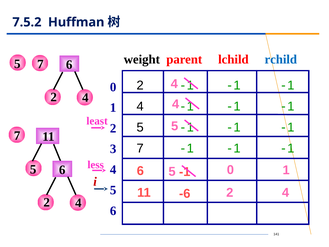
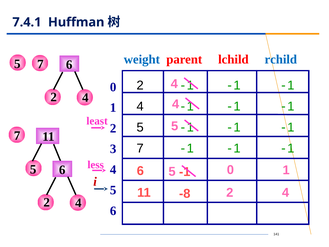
7.5.2: 7.5.2 -> 7.4.1
weight colour: black -> blue
-6: -6 -> -8
